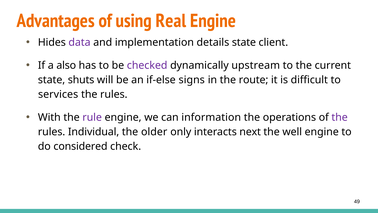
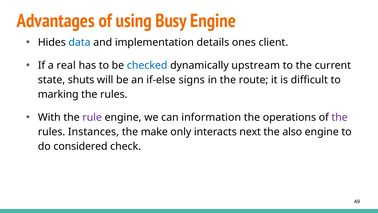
Real: Real -> Busy
data colour: purple -> blue
details state: state -> ones
also: also -> real
checked colour: purple -> blue
services: services -> marking
Individual: Individual -> Instances
older: older -> make
well: well -> also
